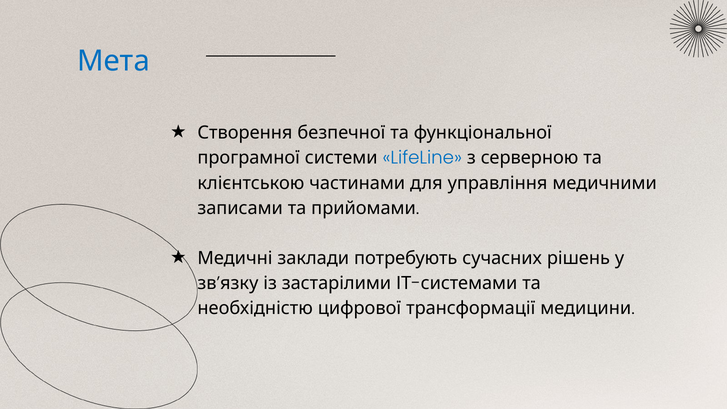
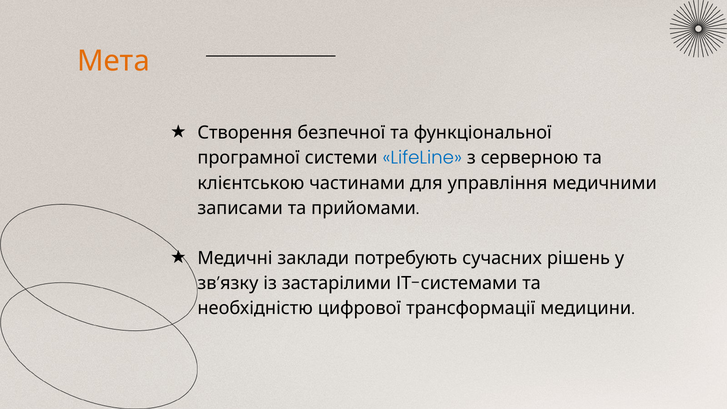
Мета colour: blue -> orange
